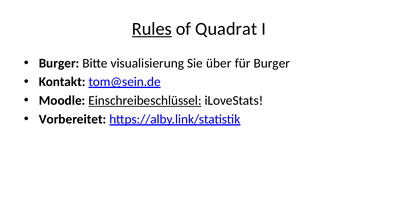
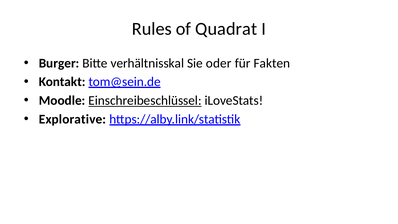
Rules underline: present -> none
visualisierung: visualisierung -> verhältnisskal
über: über -> oder
für Burger: Burger -> Fakten
Vorbereitet: Vorbereitet -> Explorative
